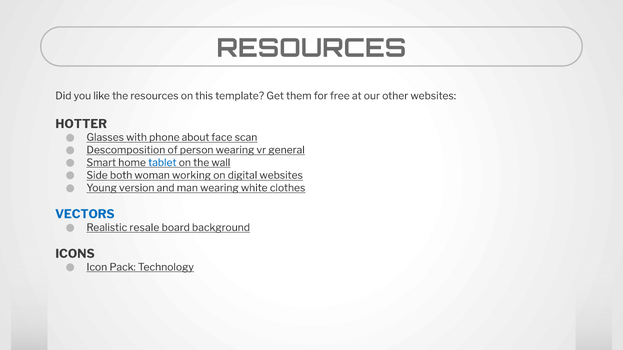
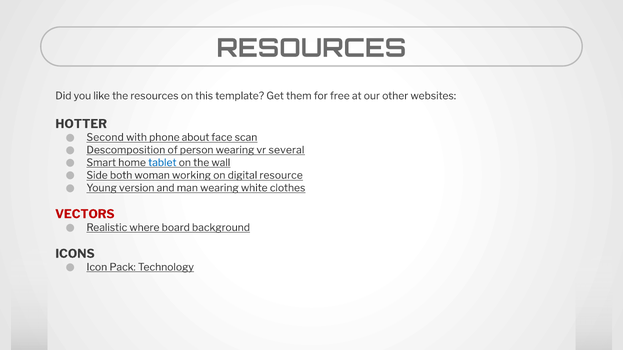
Glasses: Glasses -> Second
general: general -> several
digital websites: websites -> resource
VECTORS colour: blue -> red
resale: resale -> where
